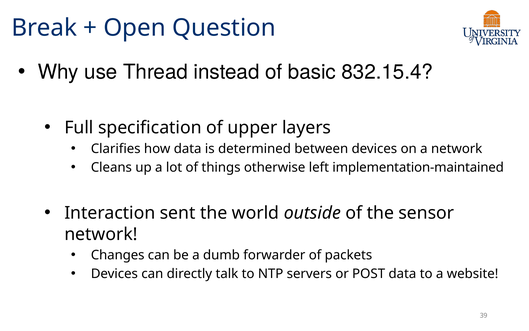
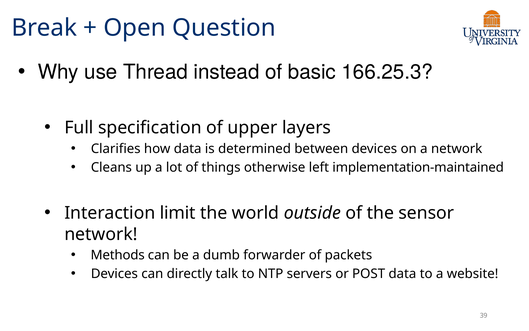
832.15.4: 832.15.4 -> 166.25.3
sent: sent -> limit
Changes: Changes -> Methods
